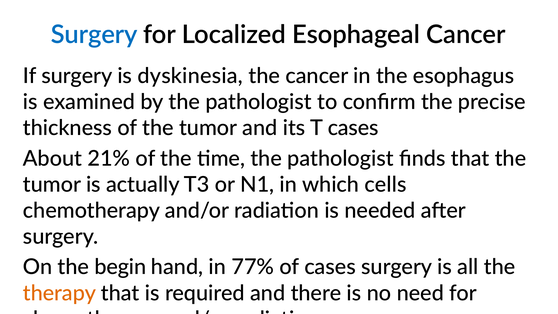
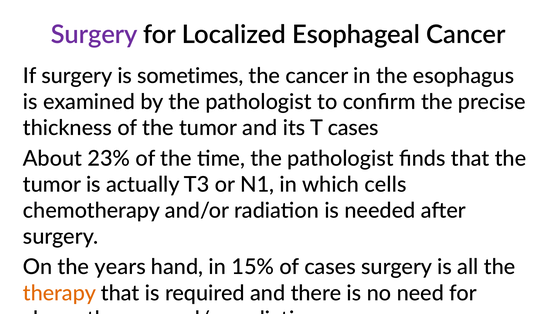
Surgery at (94, 35) colour: blue -> purple
dyskinesia: dyskinesia -> sometimes
21%: 21% -> 23%
begin: begin -> years
77%: 77% -> 15%
